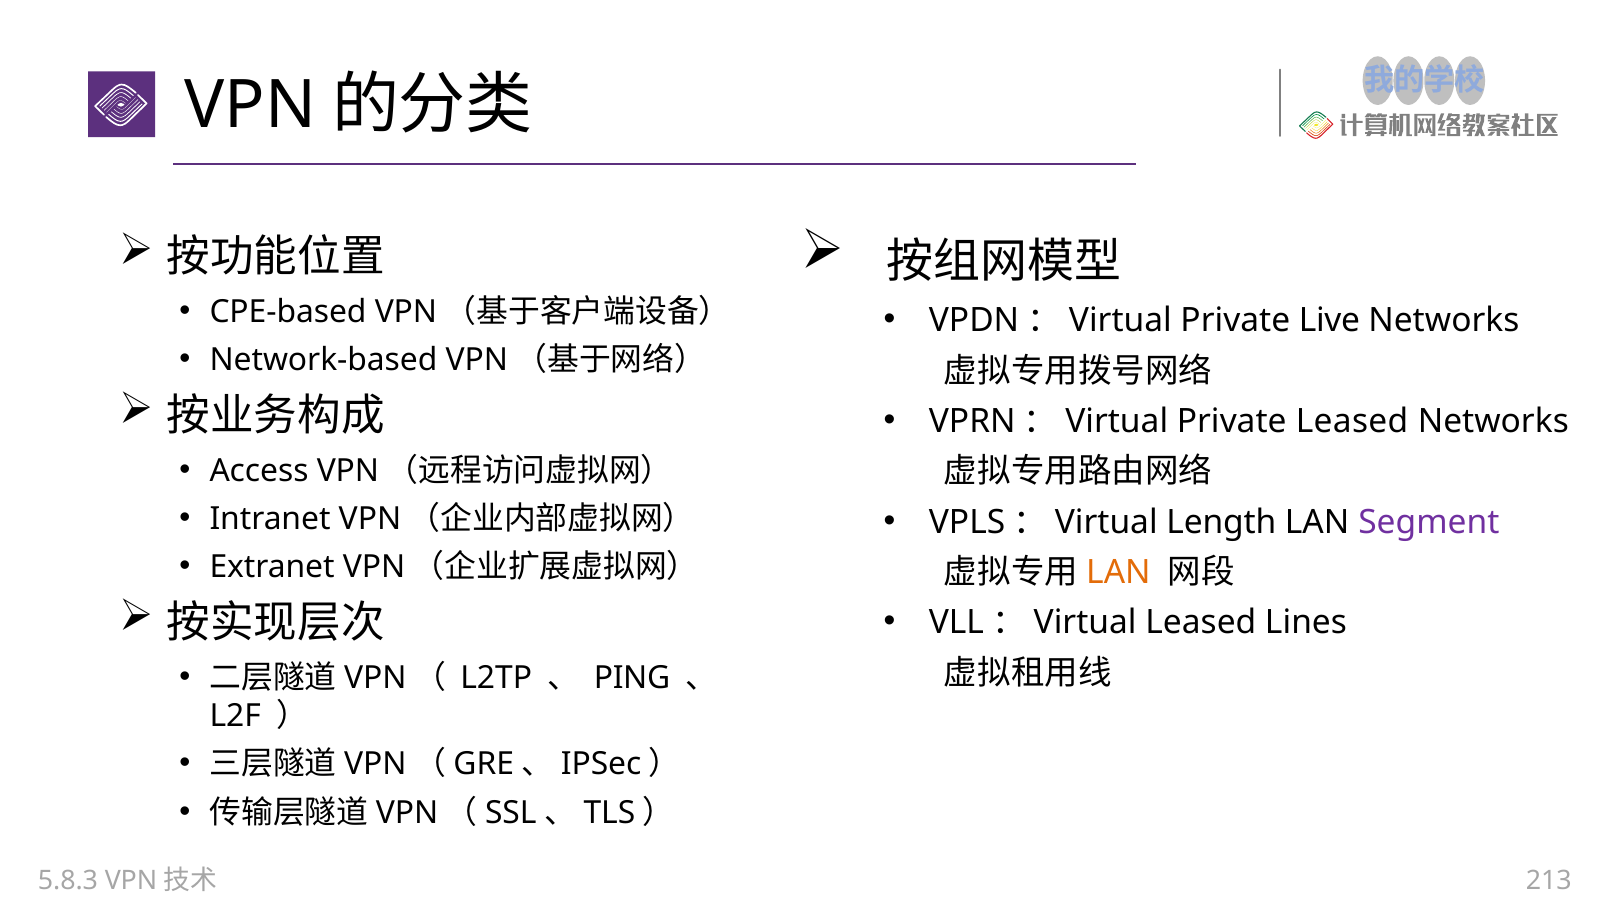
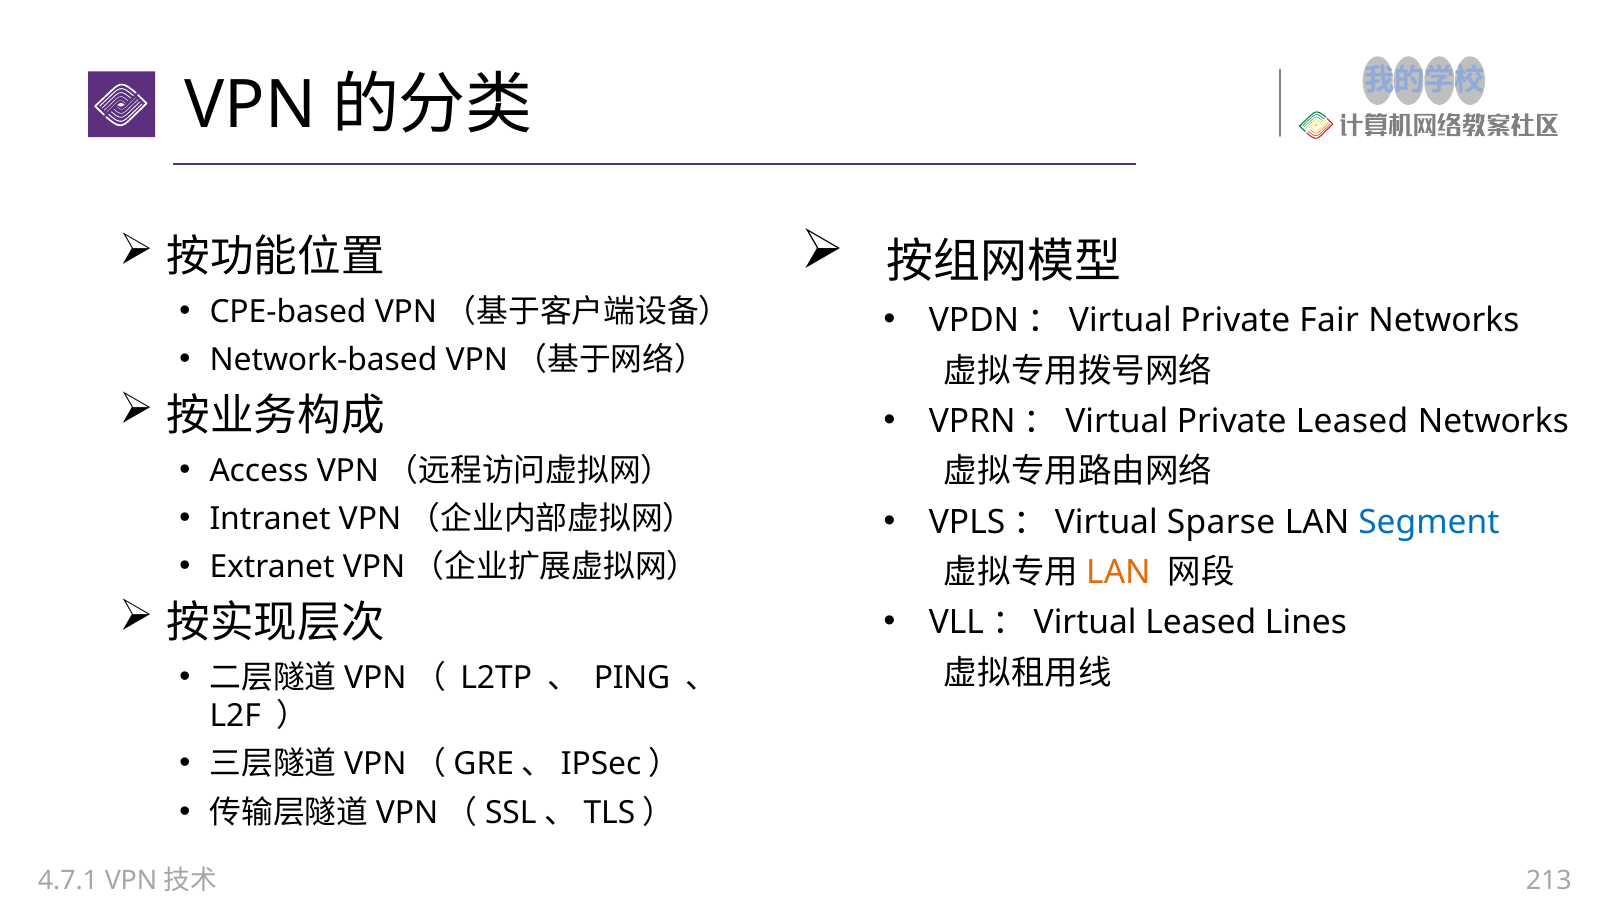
Live: Live -> Fair
Length: Length -> Sparse
Segment colour: purple -> blue
5.8.3: 5.8.3 -> 4.7.1
